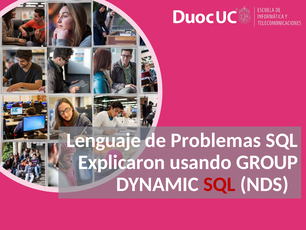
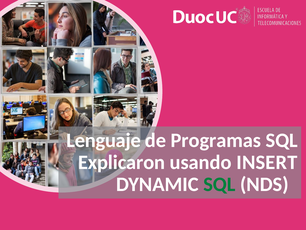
Problemas: Problemas -> Programas
GROUP: GROUP -> INSERT
SQL at (219, 184) colour: red -> green
